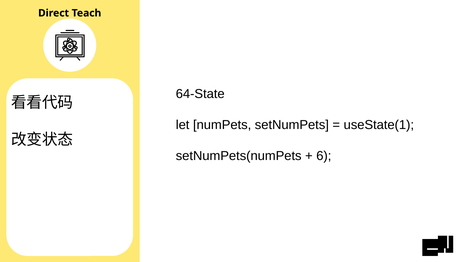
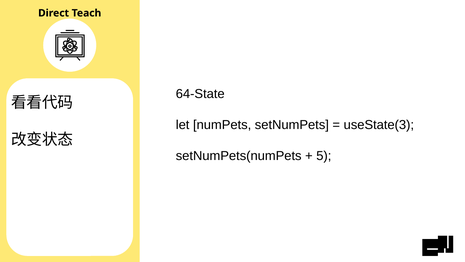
useState(1: useState(1 -> useState(3
6: 6 -> 5
